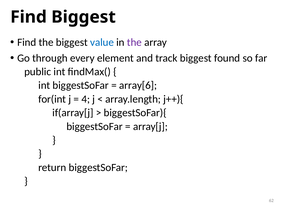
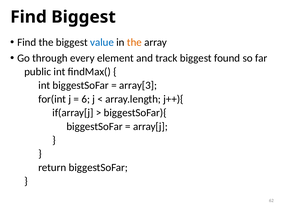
the at (134, 43) colour: purple -> orange
array[6: array[6 -> array[3
4: 4 -> 6
